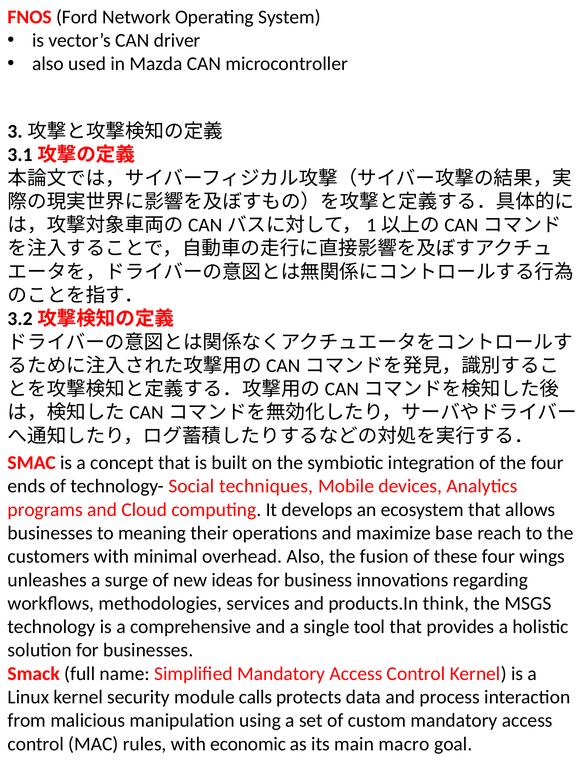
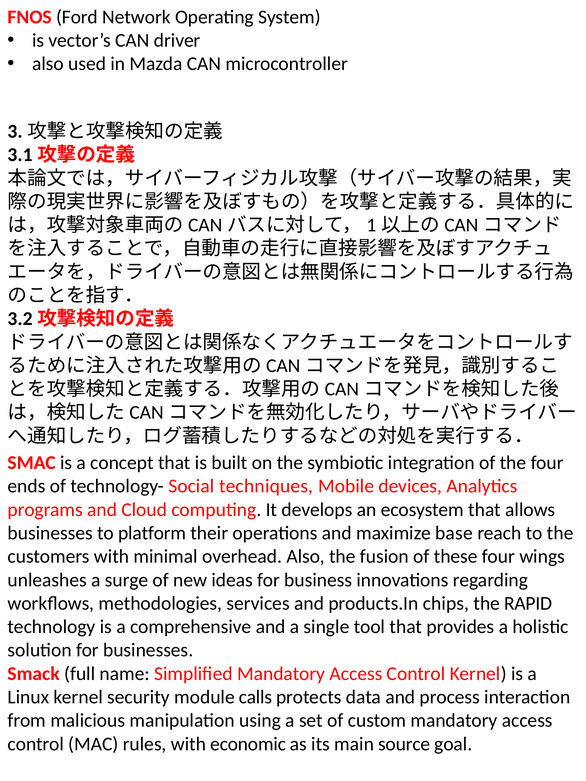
meaning: meaning -> platform
think: think -> chips
MSGS: MSGS -> RAPID
macro: macro -> source
